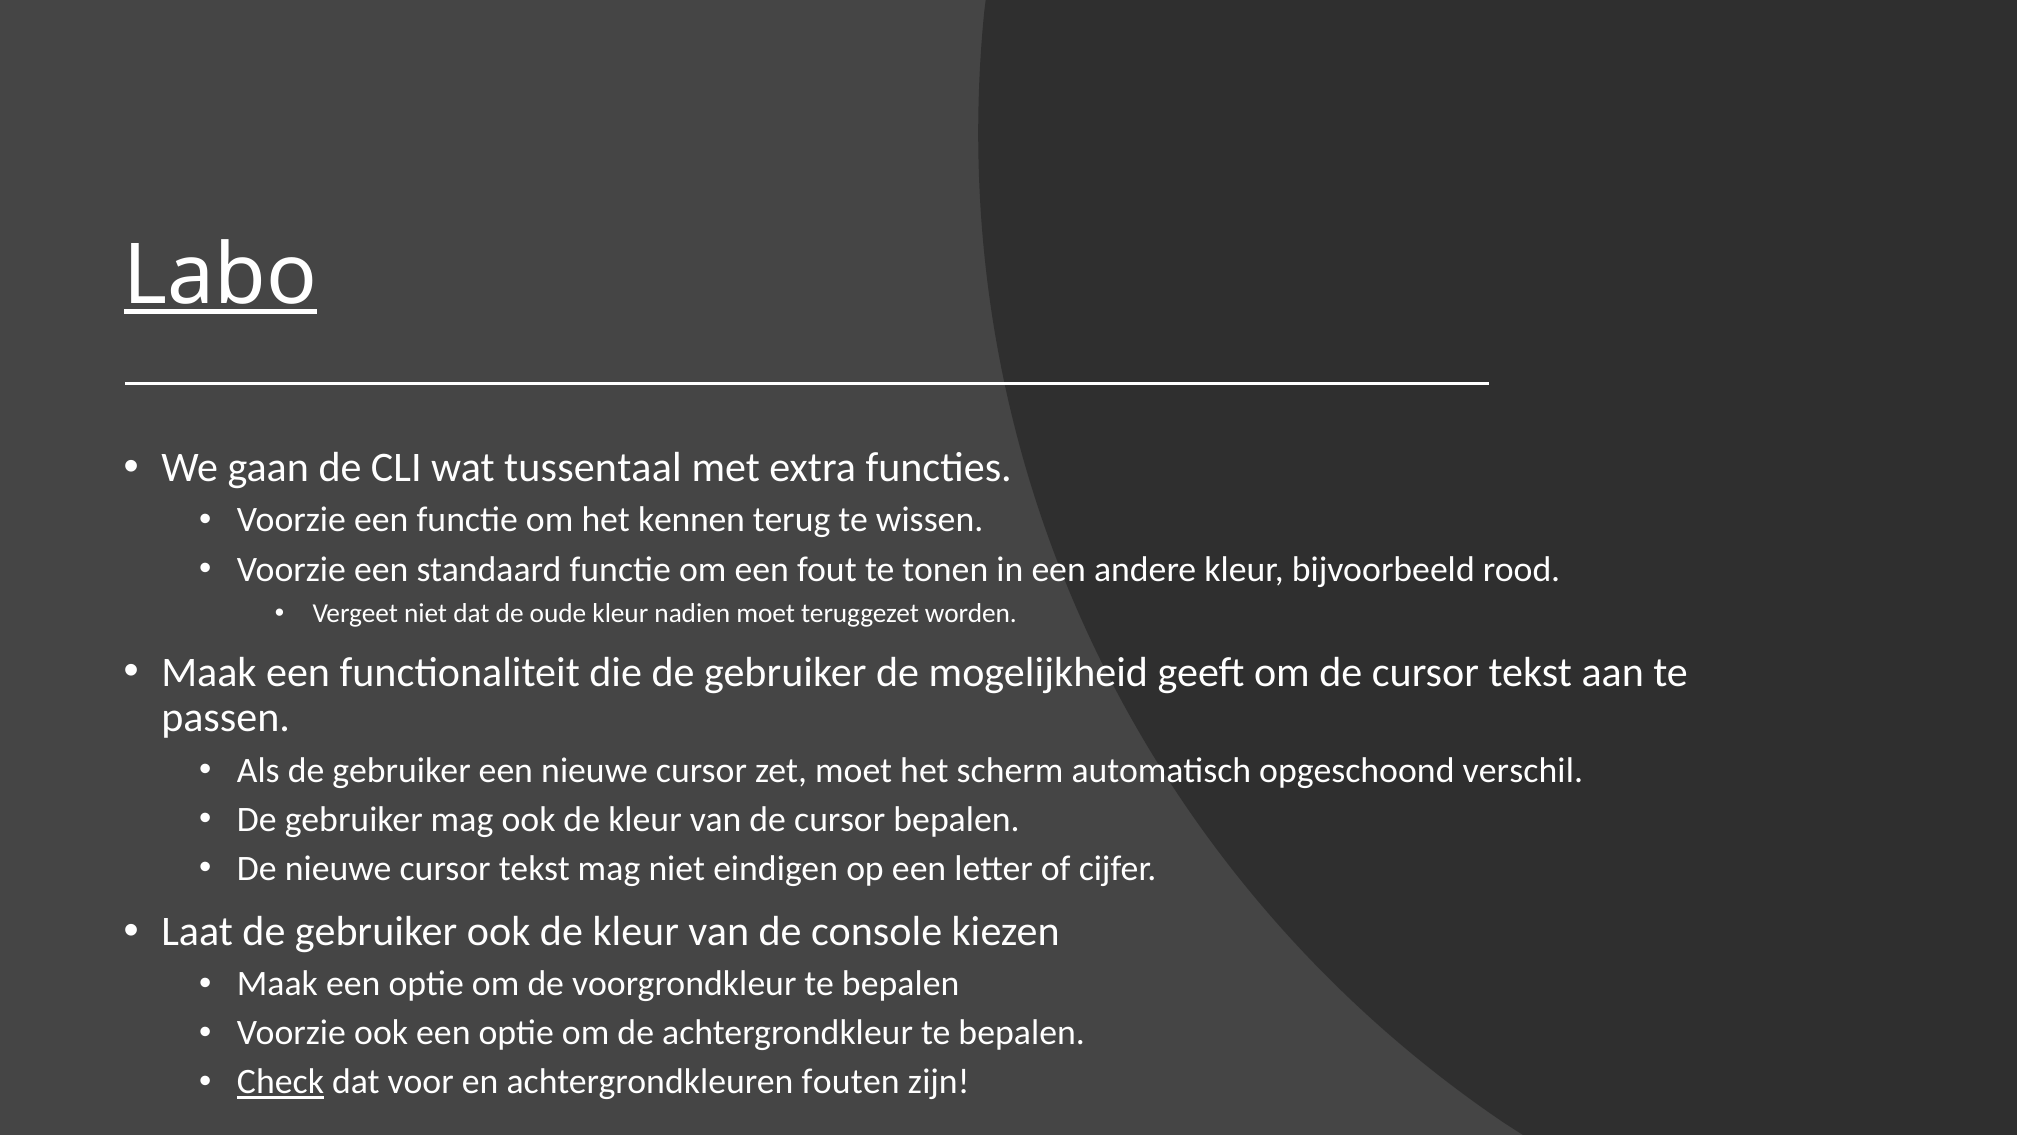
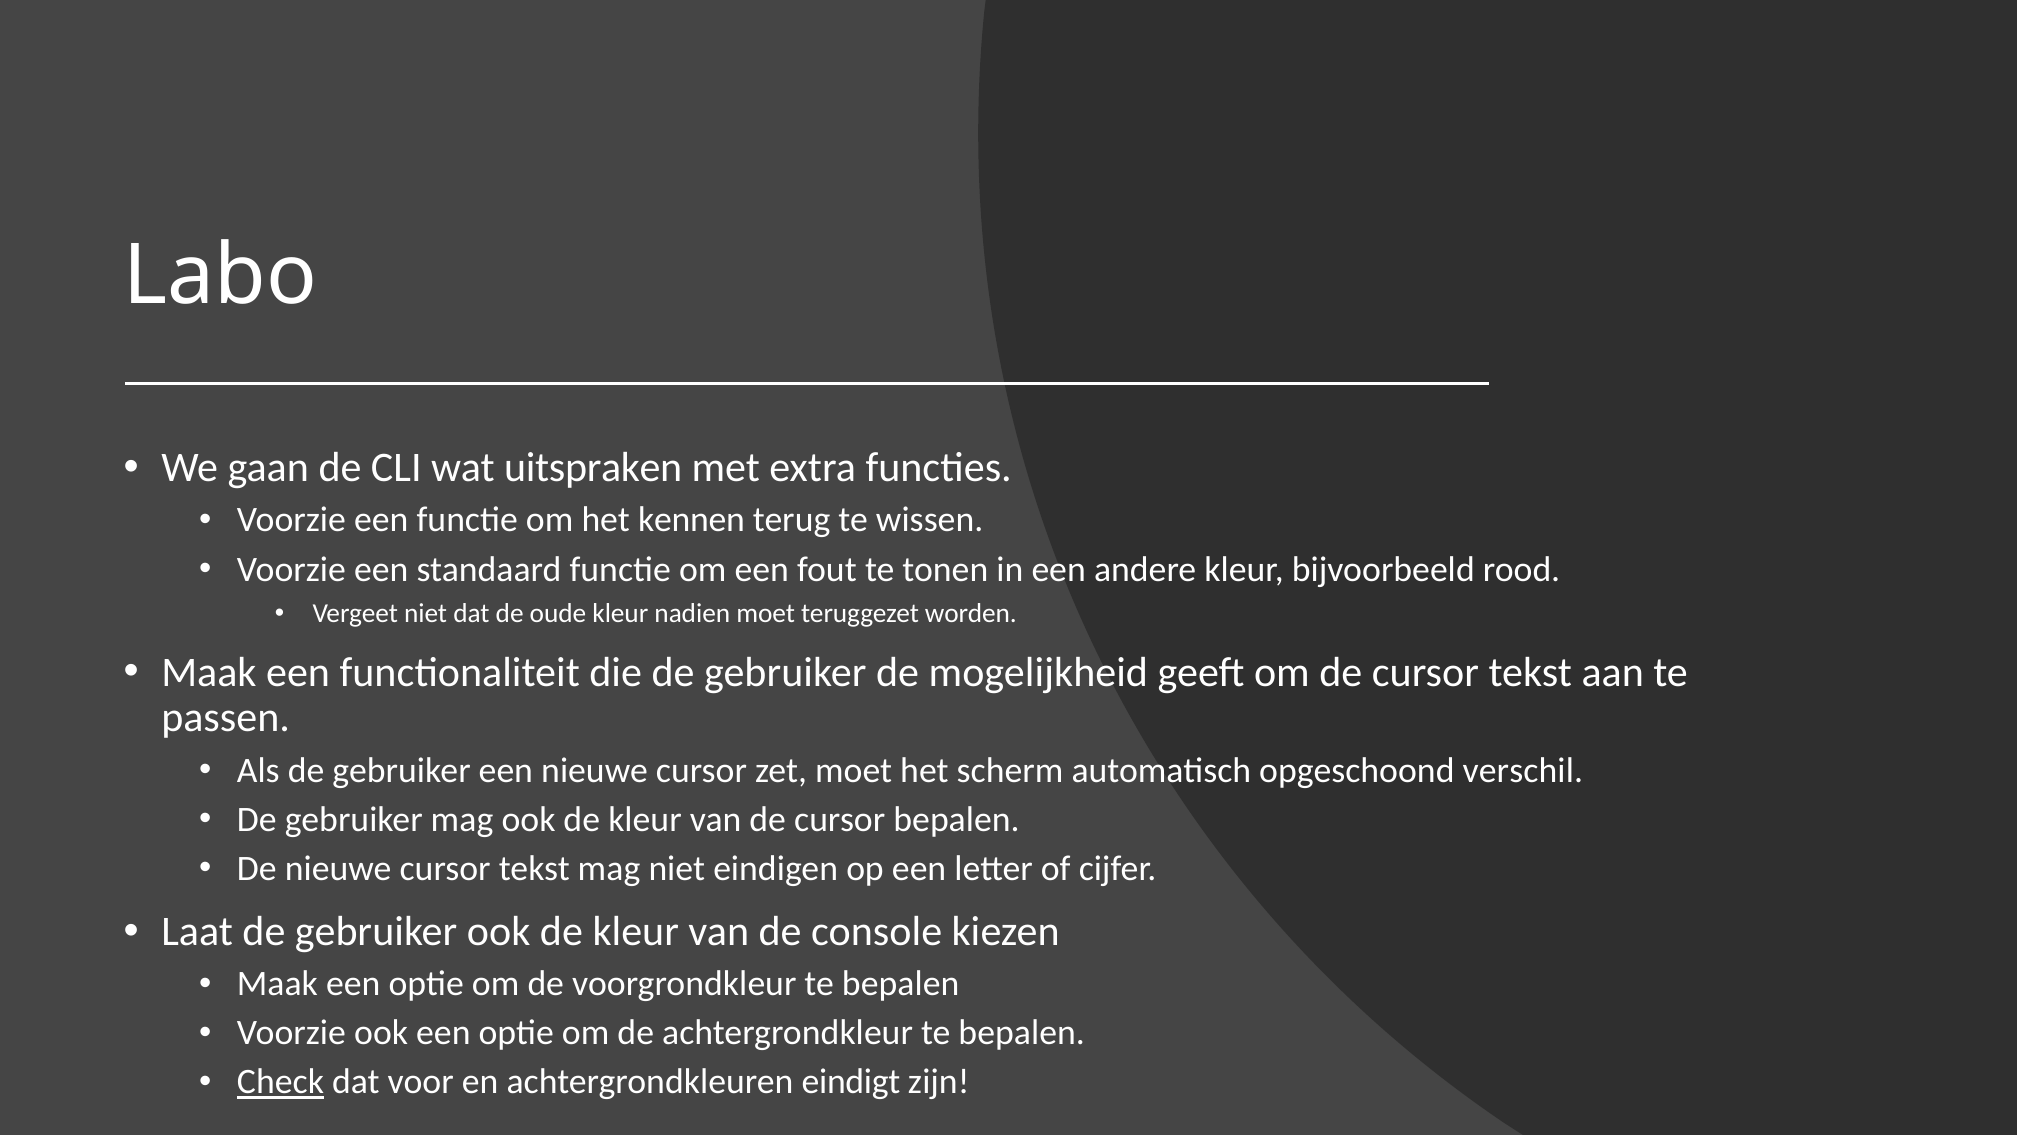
Labo underline: present -> none
tussentaal: tussentaal -> uitspraken
fouten: fouten -> eindigt
